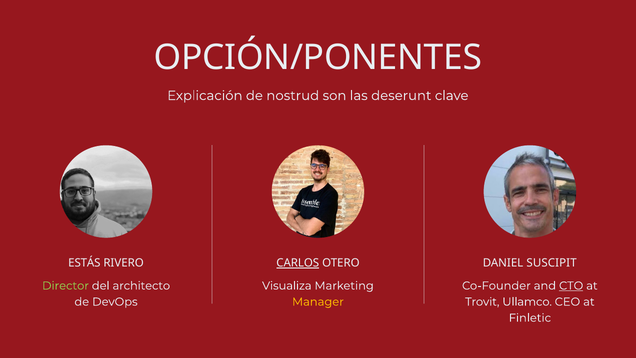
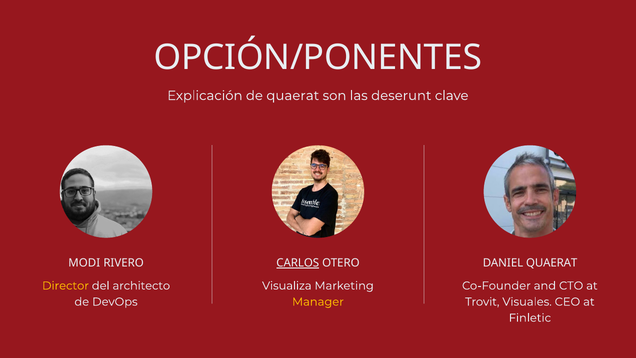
de nostrud: nostrud -> quaerat
ESTÁS: ESTÁS -> MODI
DANIEL SUSCIPIT: SUSCIPIT -> QUAERAT
Director colour: light green -> yellow
CTO underline: present -> none
Ullamco: Ullamco -> Visuales
